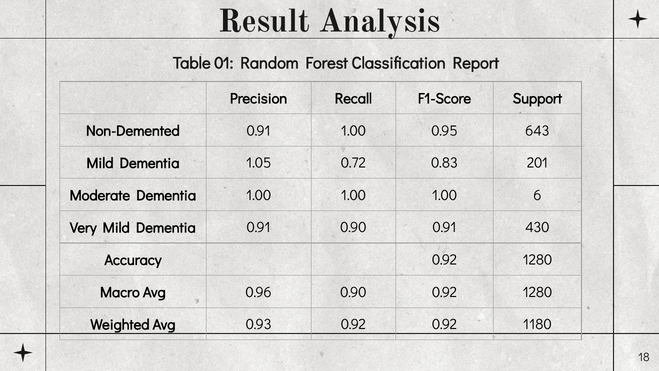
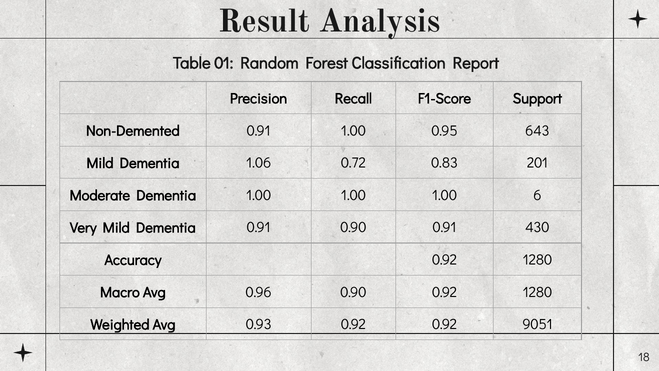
1.05: 1.05 -> 1.06
1180: 1180 -> 9051
